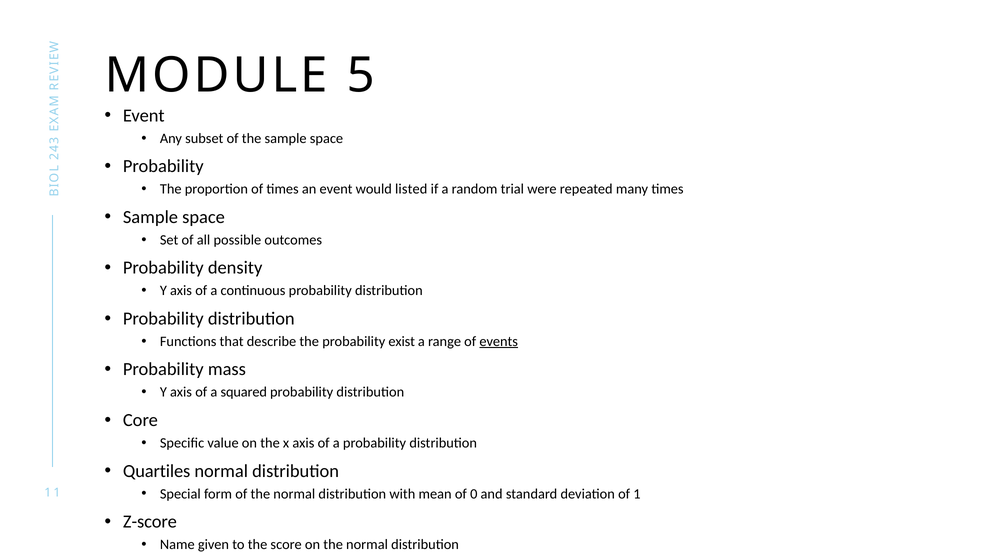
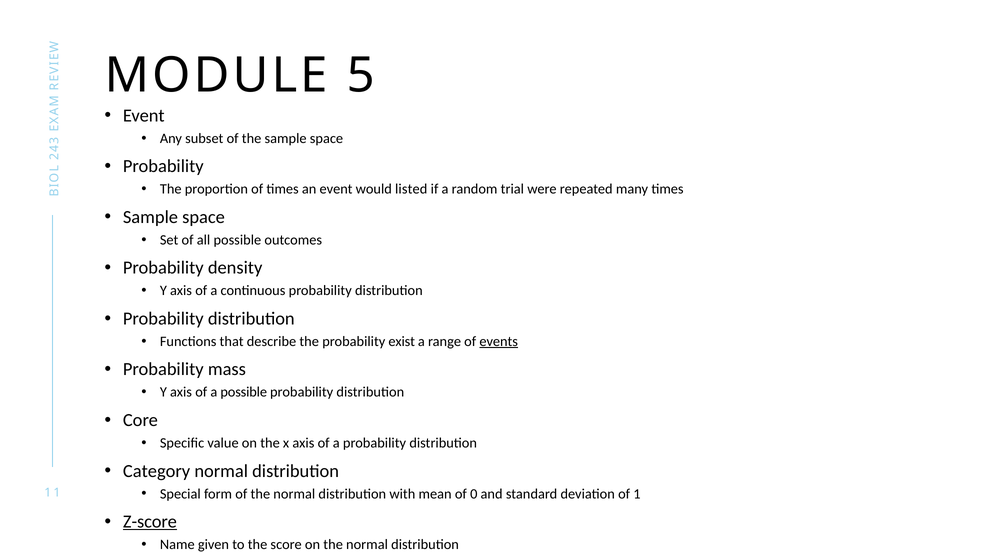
a squared: squared -> possible
Quartiles: Quartiles -> Category
Z-score underline: none -> present
